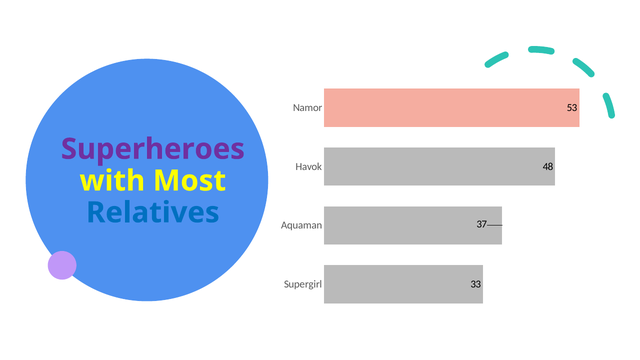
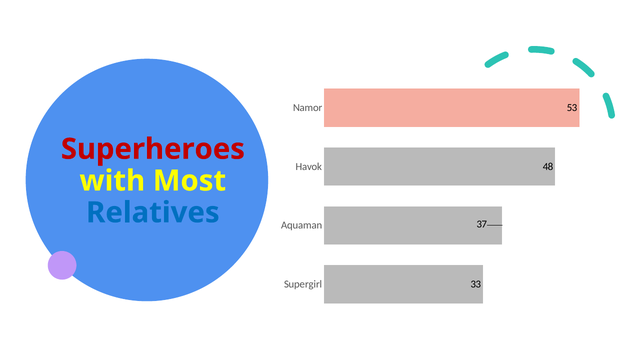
Superheroes colour: purple -> red
